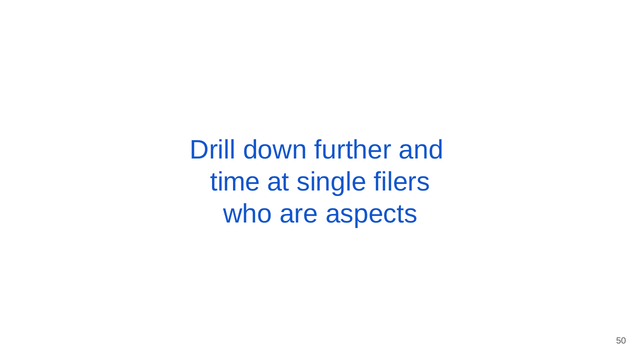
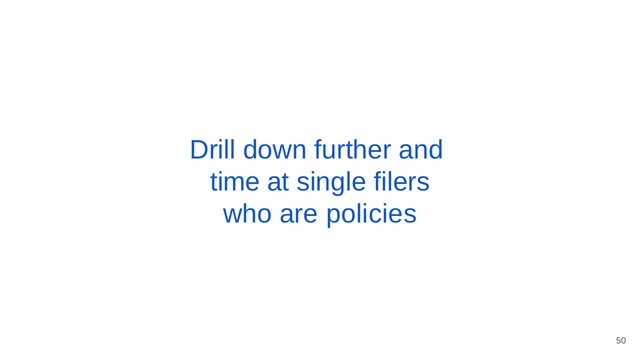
aspects: aspects -> policies
